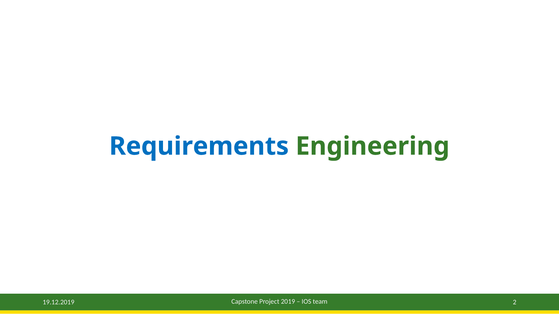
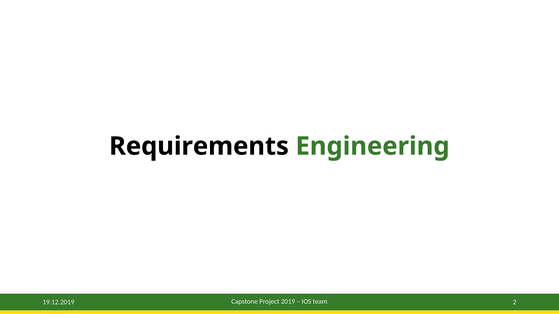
Requirements colour: blue -> black
